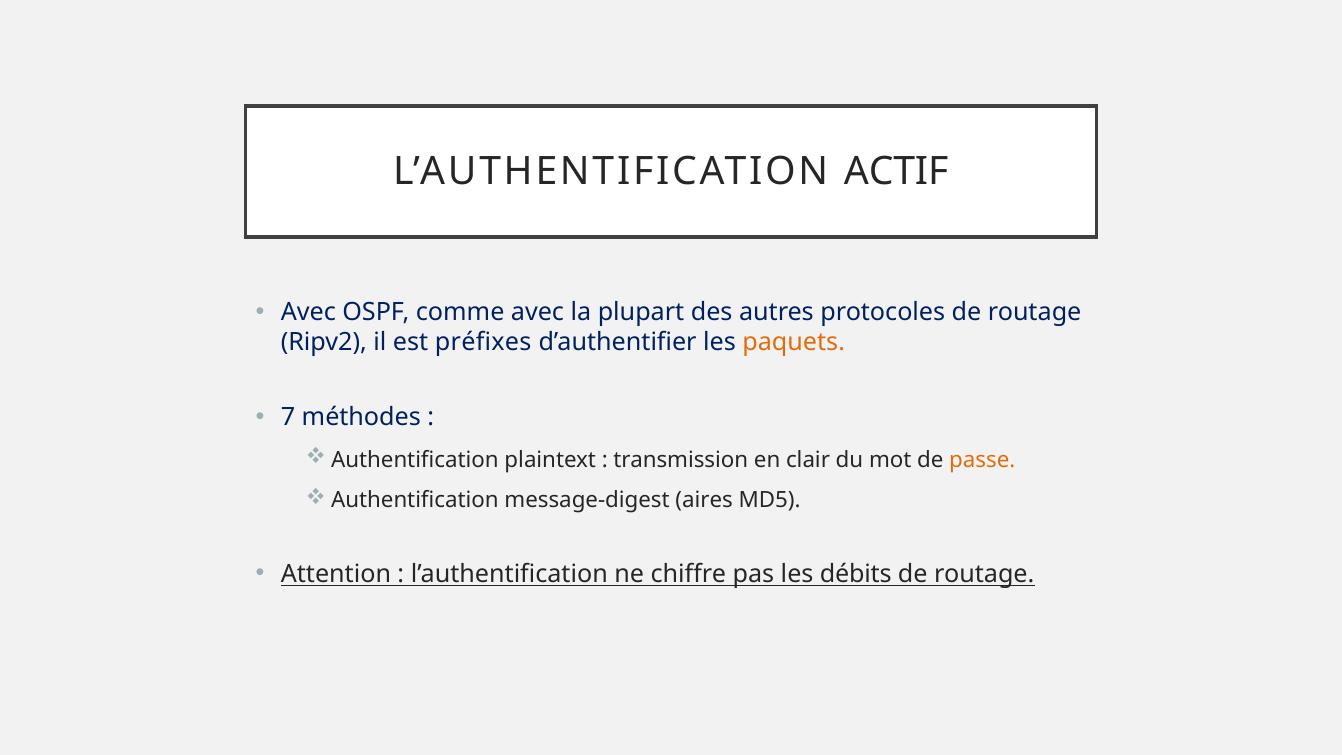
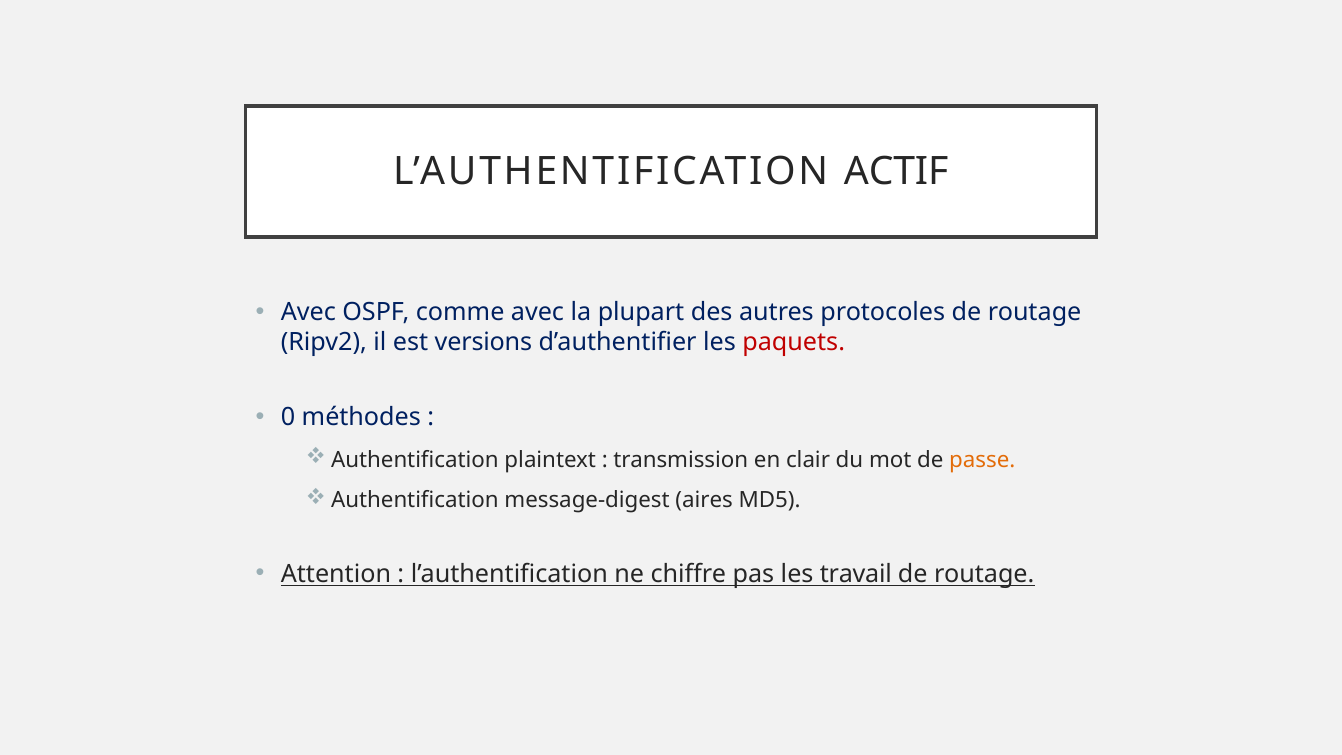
préfixes: préfixes -> versions
paquets colour: orange -> red
7: 7 -> 0
débits: débits -> travail
